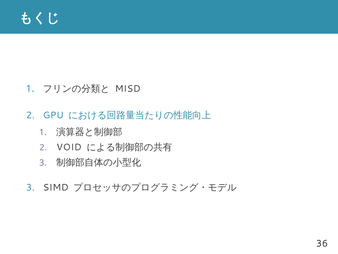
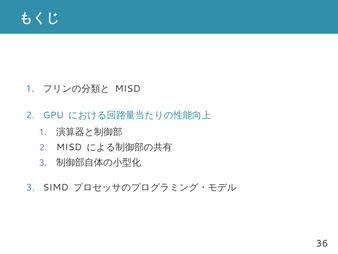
VOID at (69, 147): VOID -> MISD
